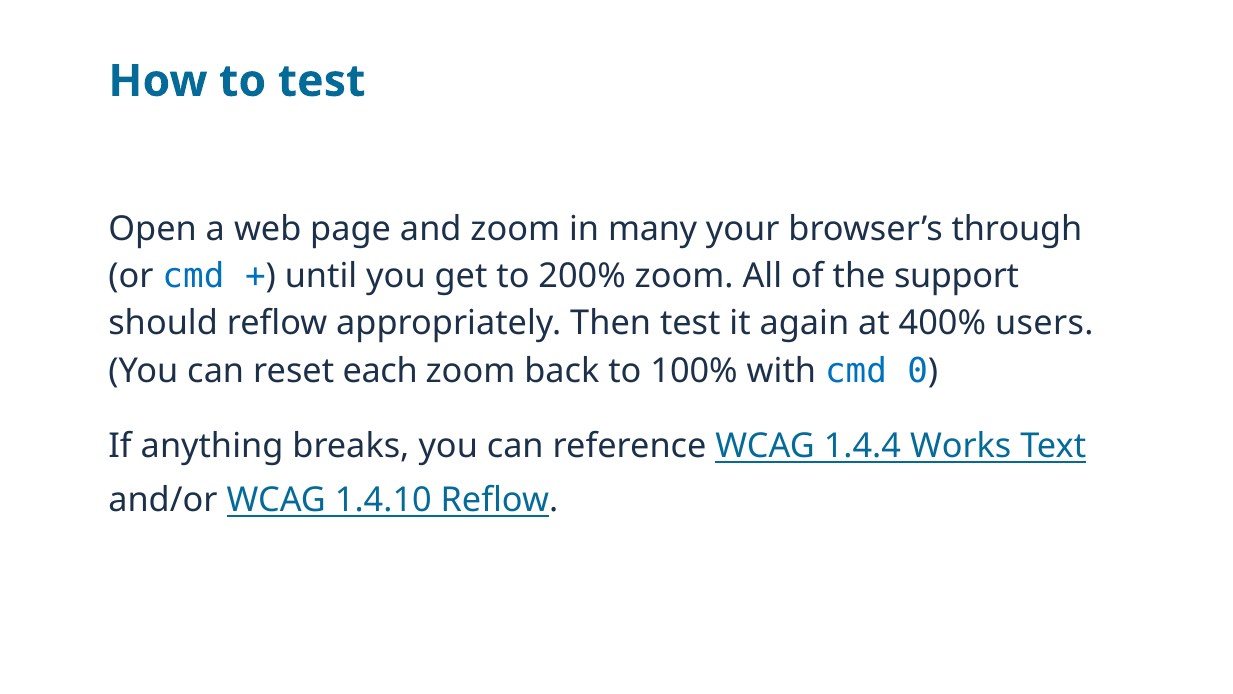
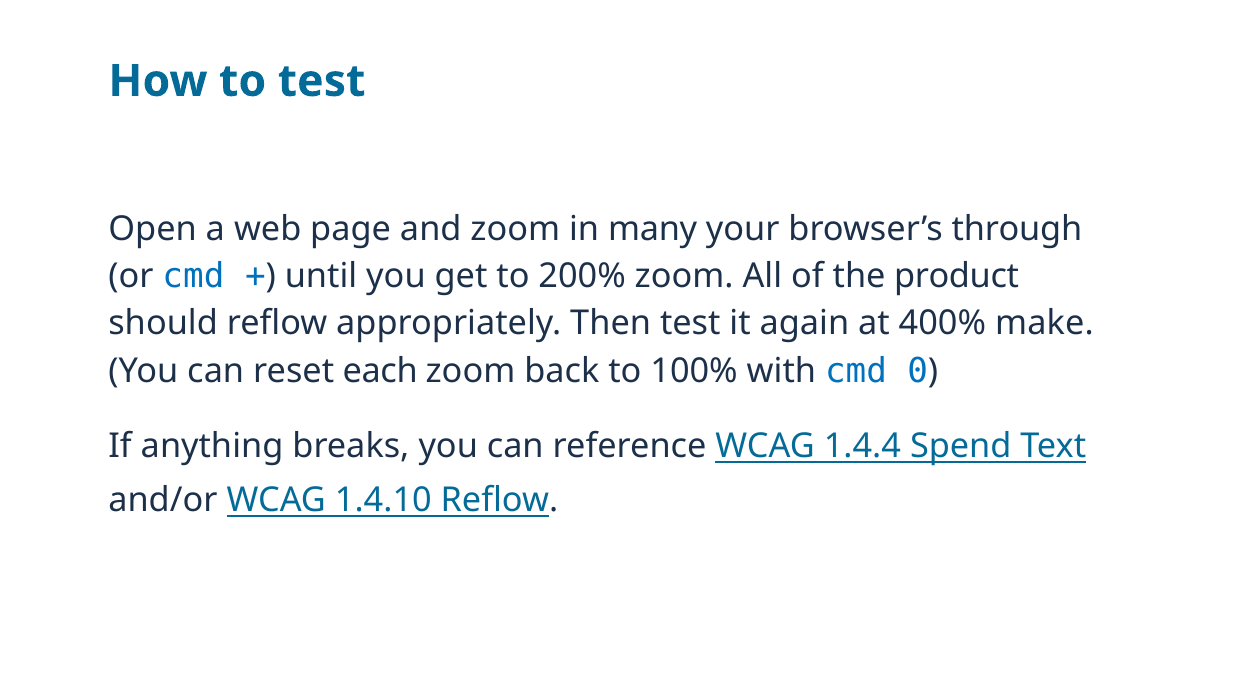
support: support -> product
users: users -> make
Works: Works -> Spend
